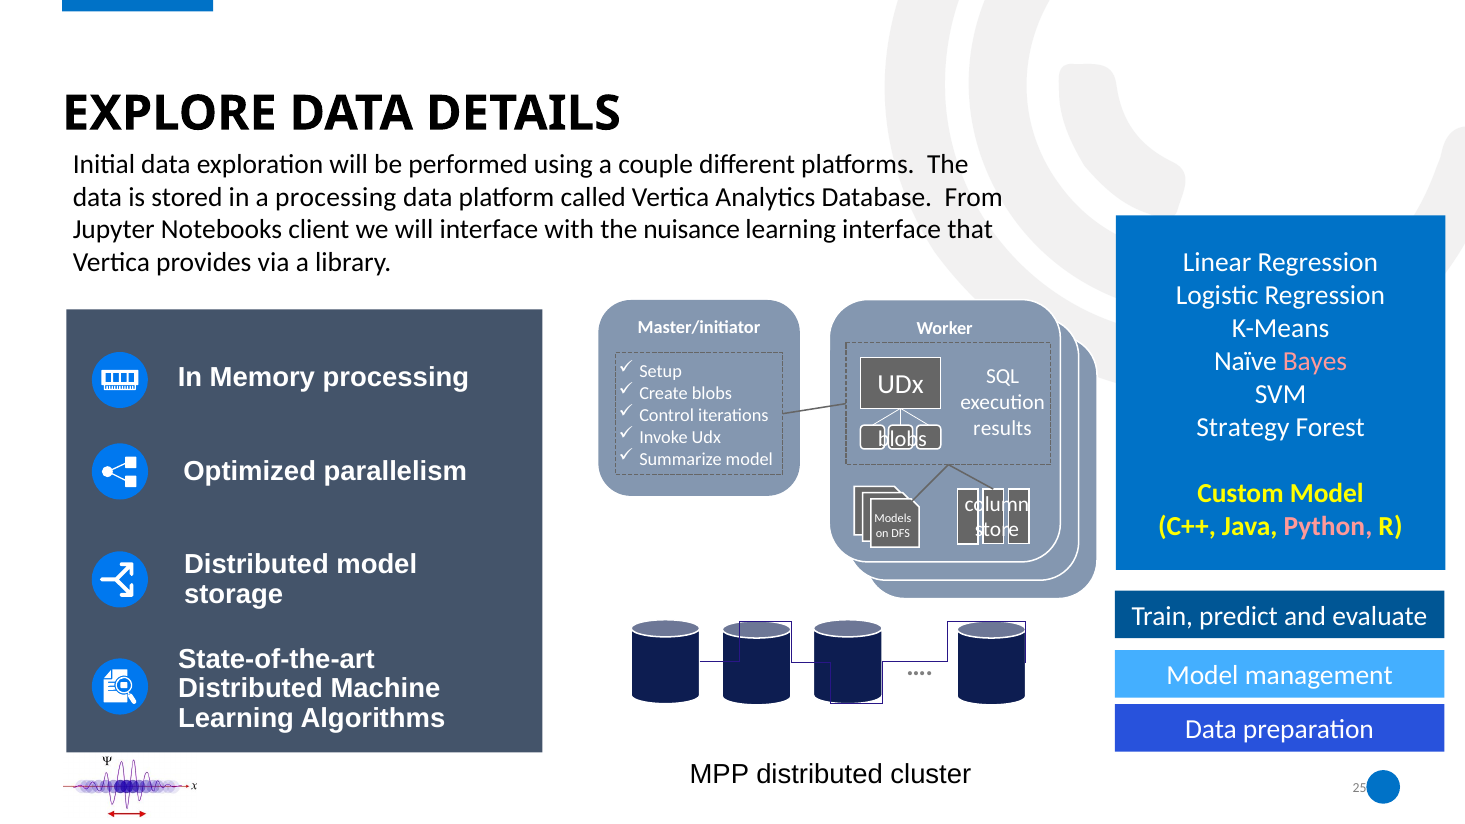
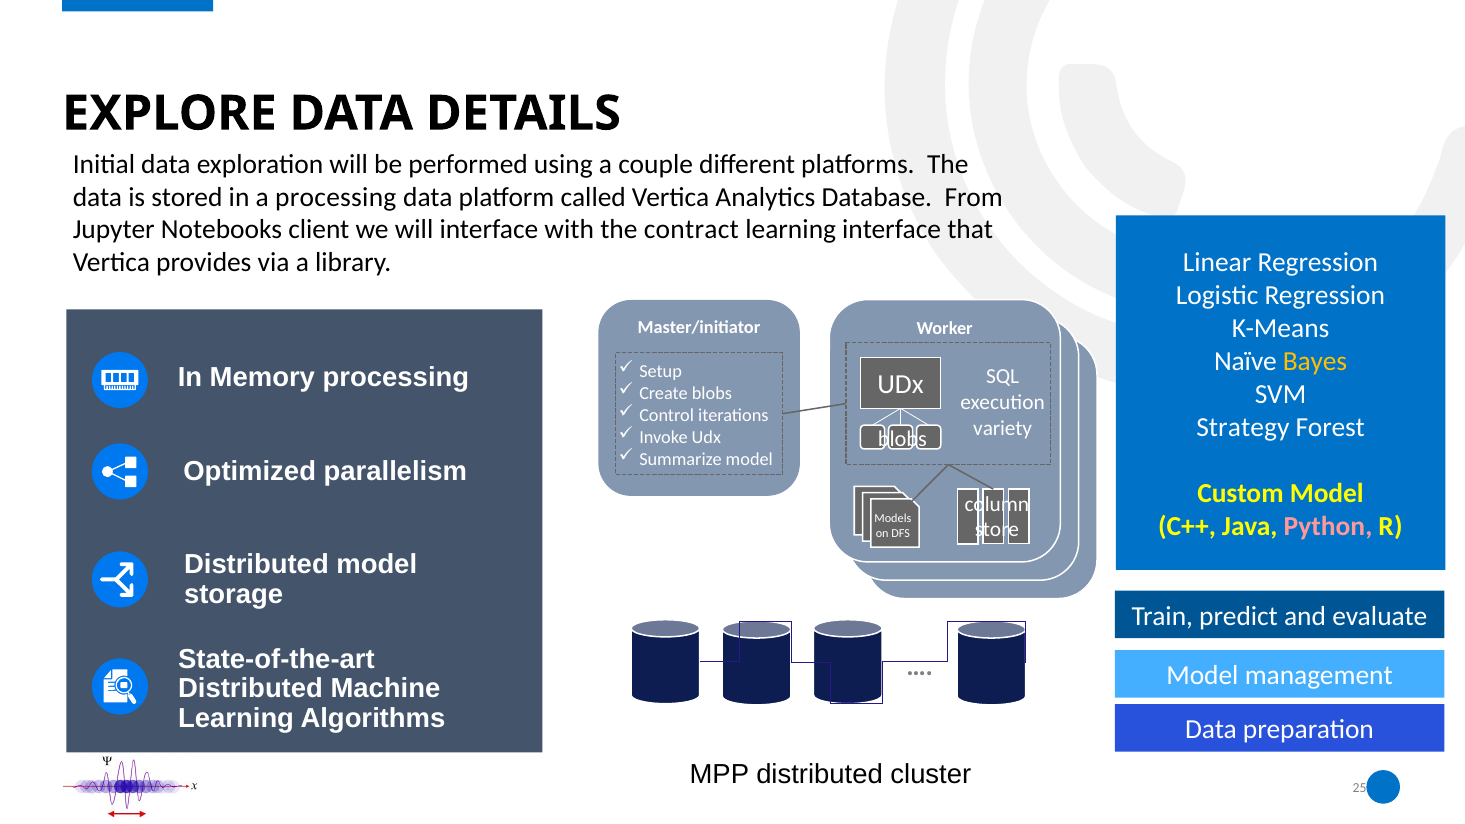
nuisance: nuisance -> contract
Bayes colour: pink -> yellow
results: results -> variety
